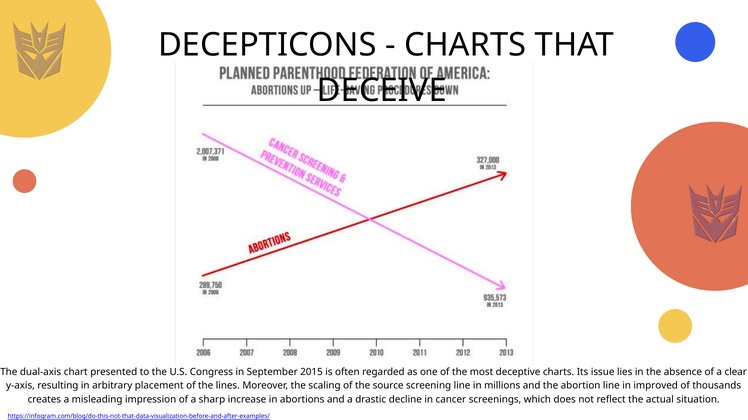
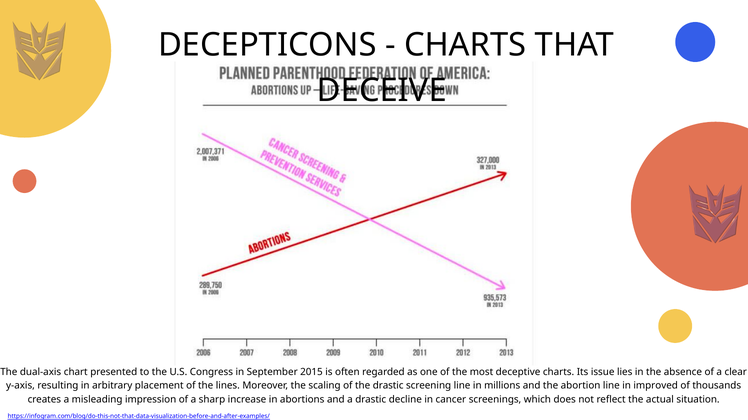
the source: source -> drastic
